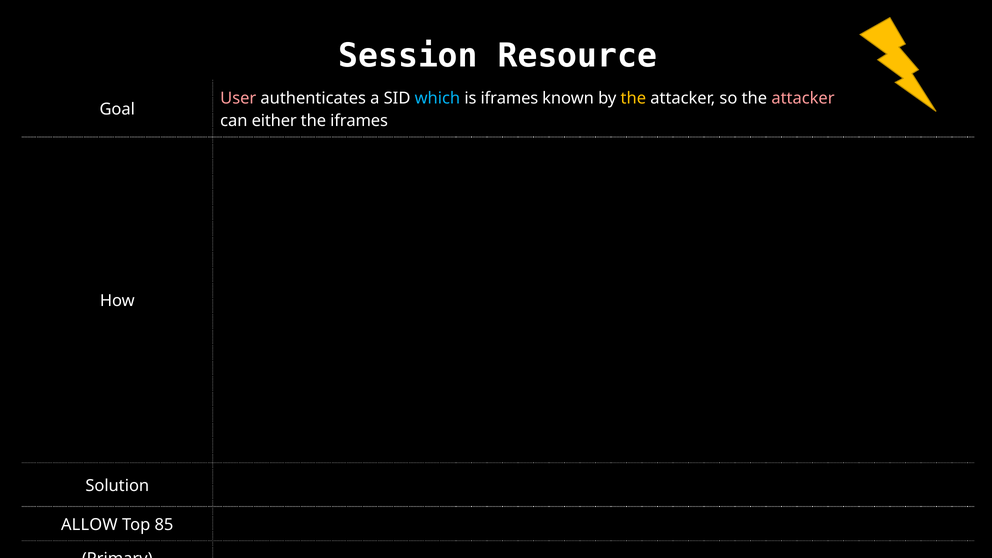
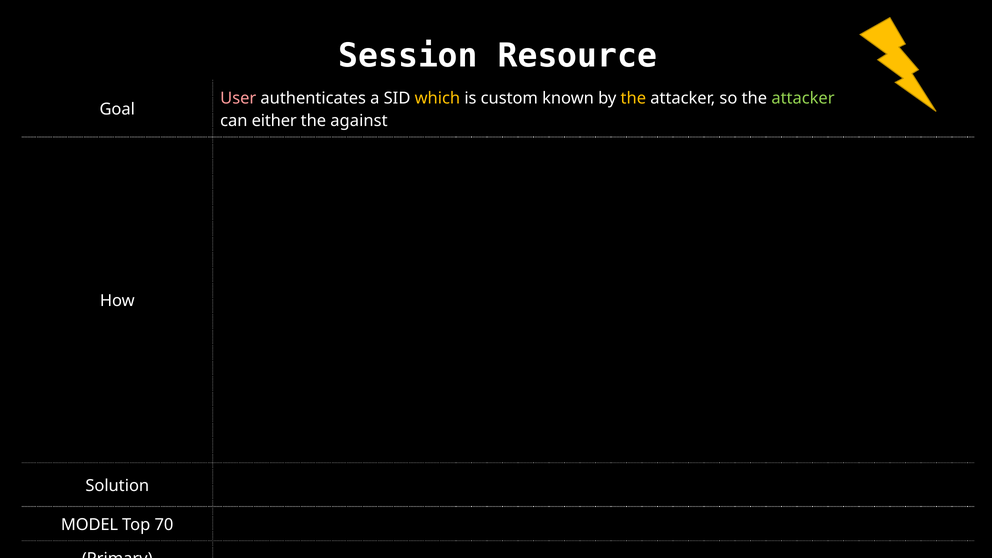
which colour: light blue -> yellow
is iframes: iframes -> custom
attacker at (803, 98) colour: pink -> light green
the iframes: iframes -> against
ALLOW: ALLOW -> MODEL
85: 85 -> 70
